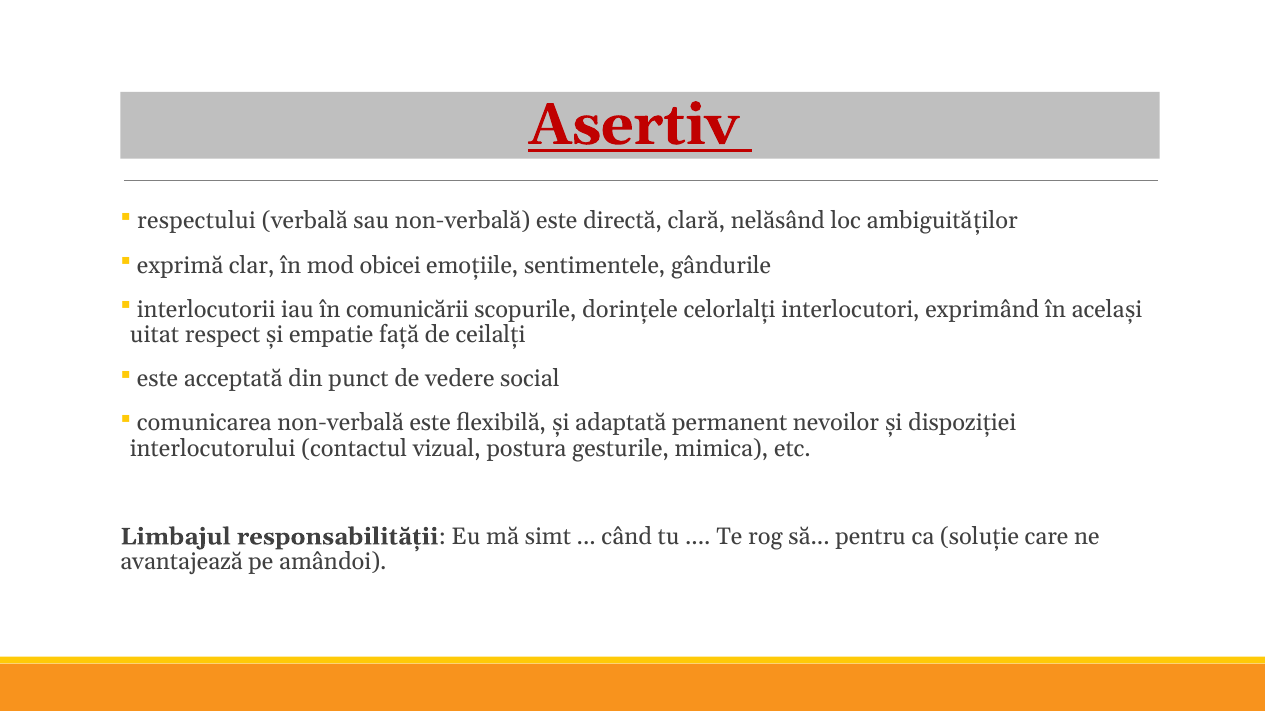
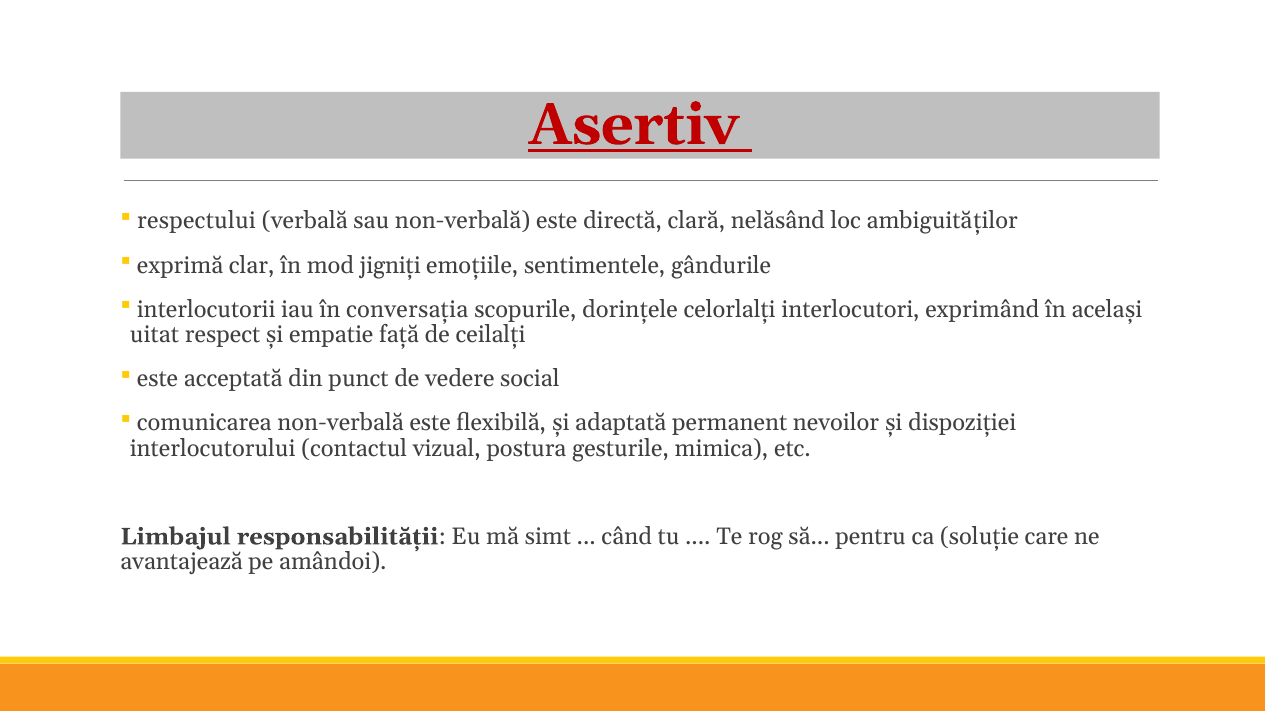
obicei: obicei -> jigniți
comunicării: comunicării -> conversația
